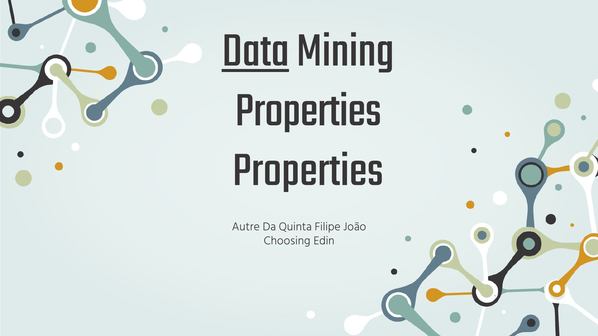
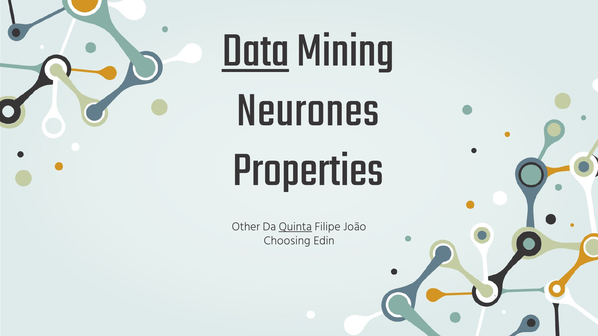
Properties at (308, 109): Properties -> Neurones
Autre: Autre -> Other
Quinta underline: none -> present
